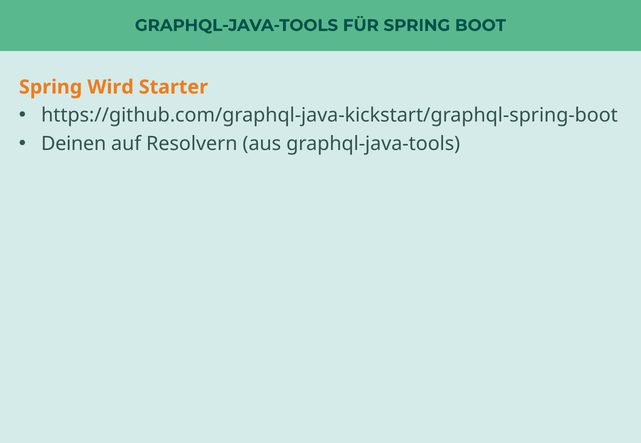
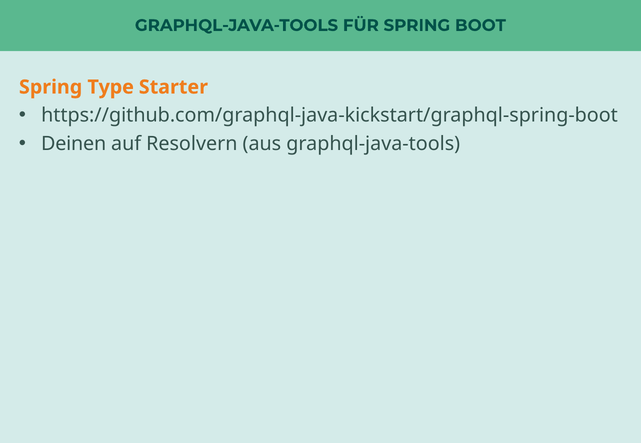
Wird: Wird -> Type
